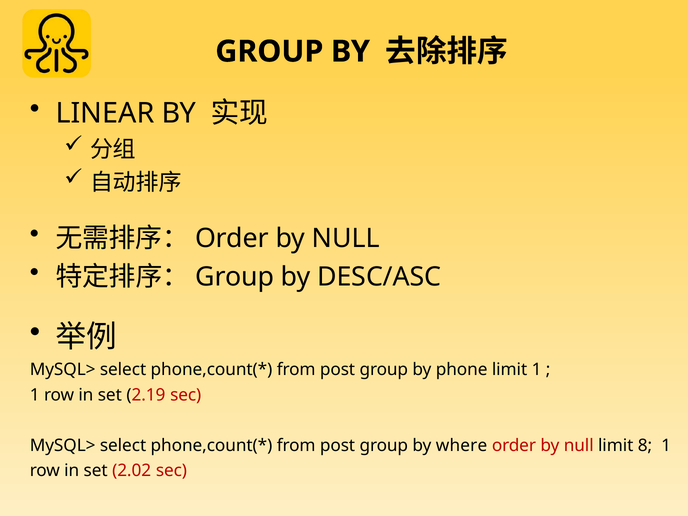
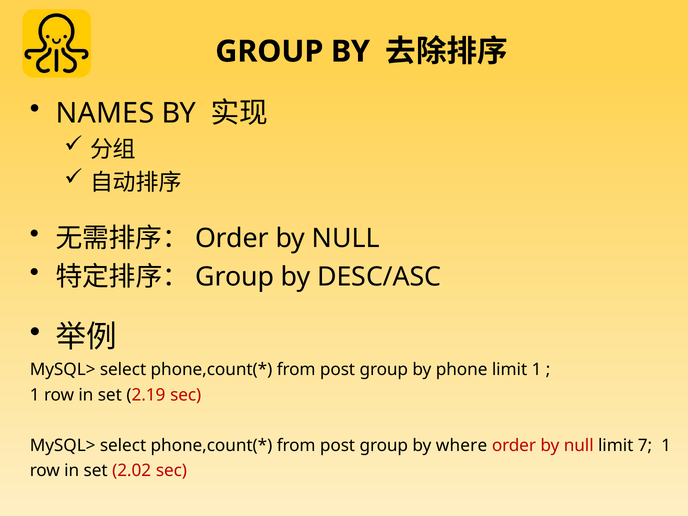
LINEAR: LINEAR -> NAMES
8: 8 -> 7
